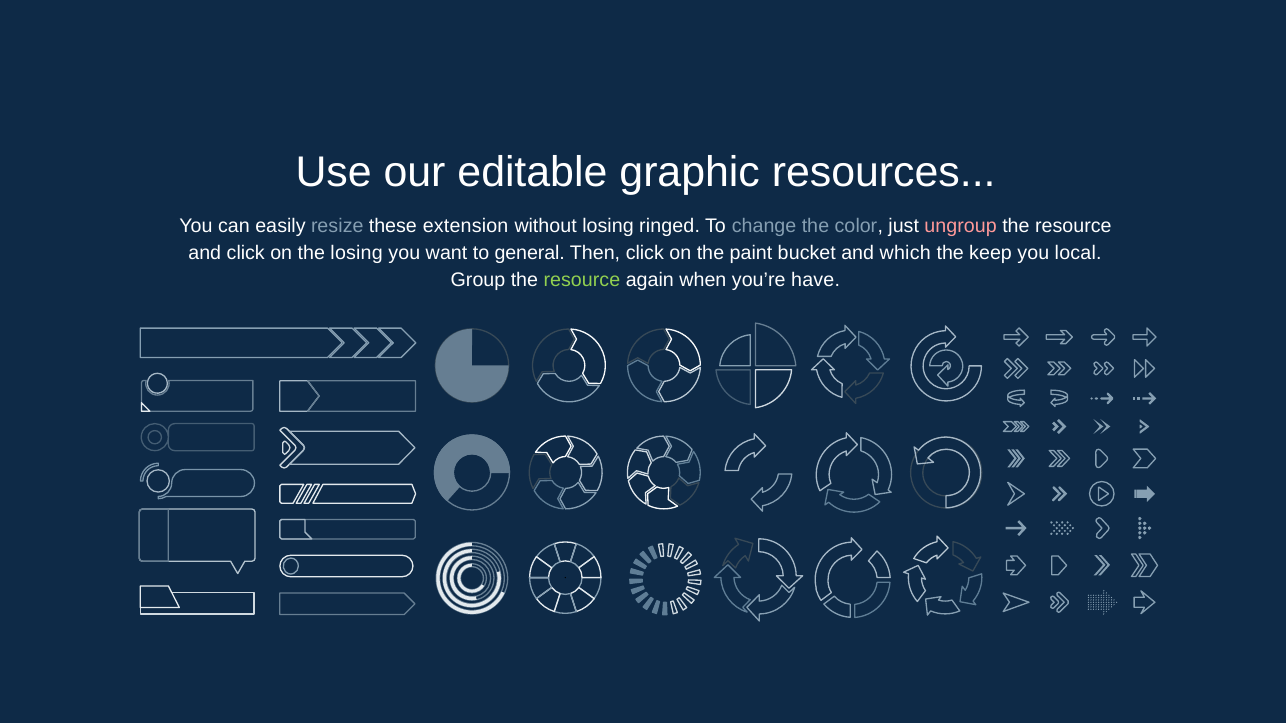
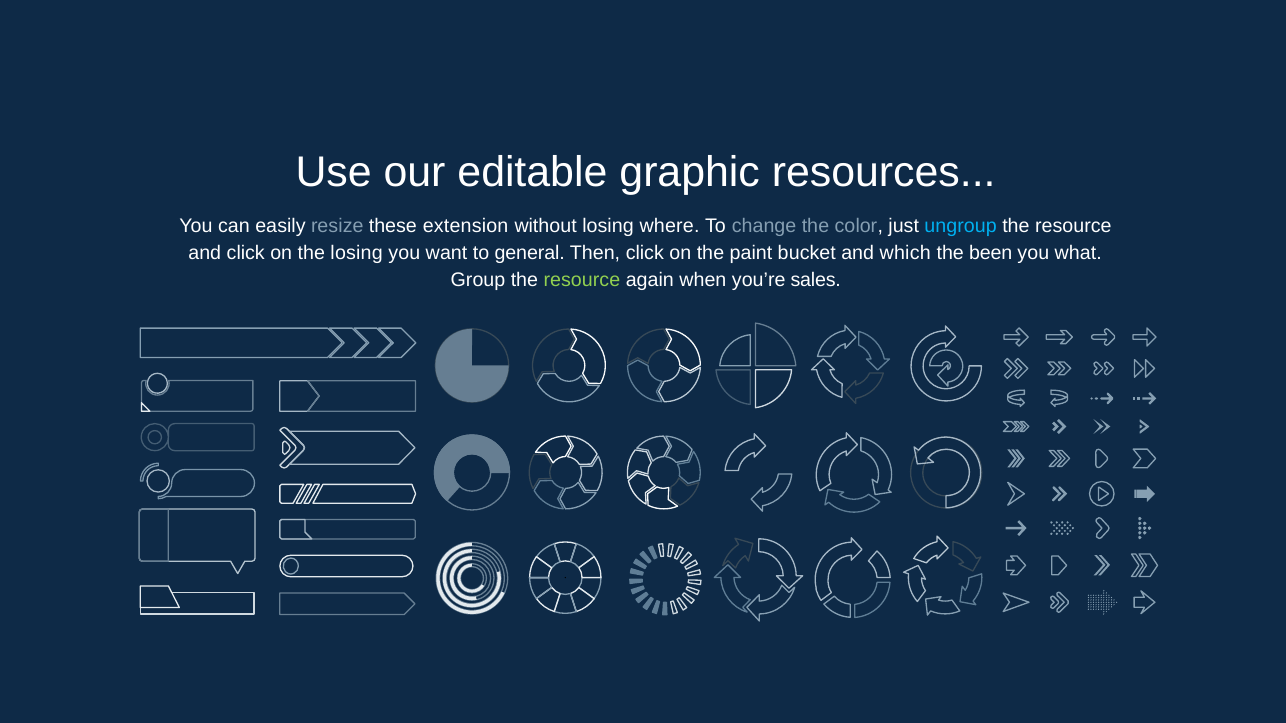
ringed: ringed -> where
ungroup colour: pink -> light blue
keep: keep -> been
local: local -> what
have: have -> sales
